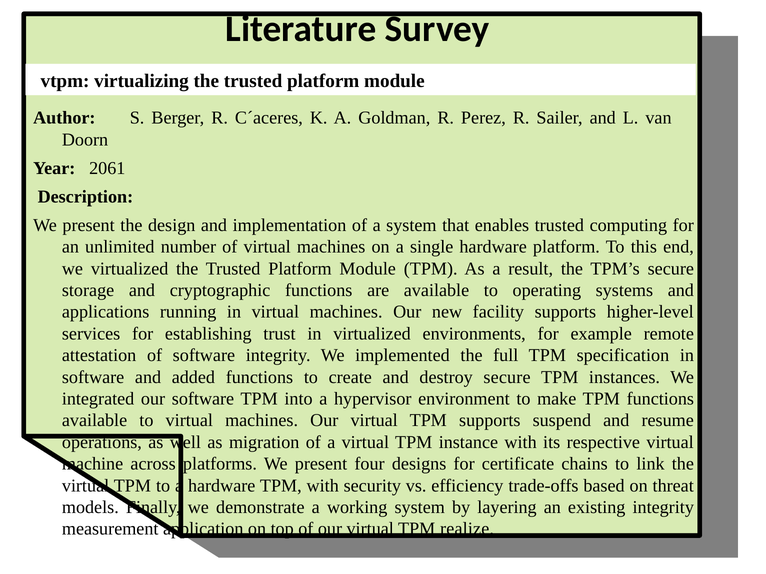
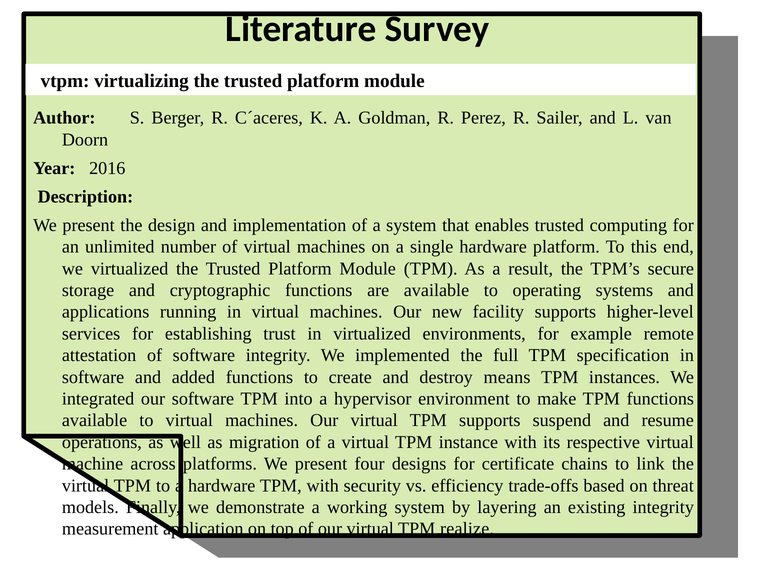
2061: 2061 -> 2016
destroy secure: secure -> means
